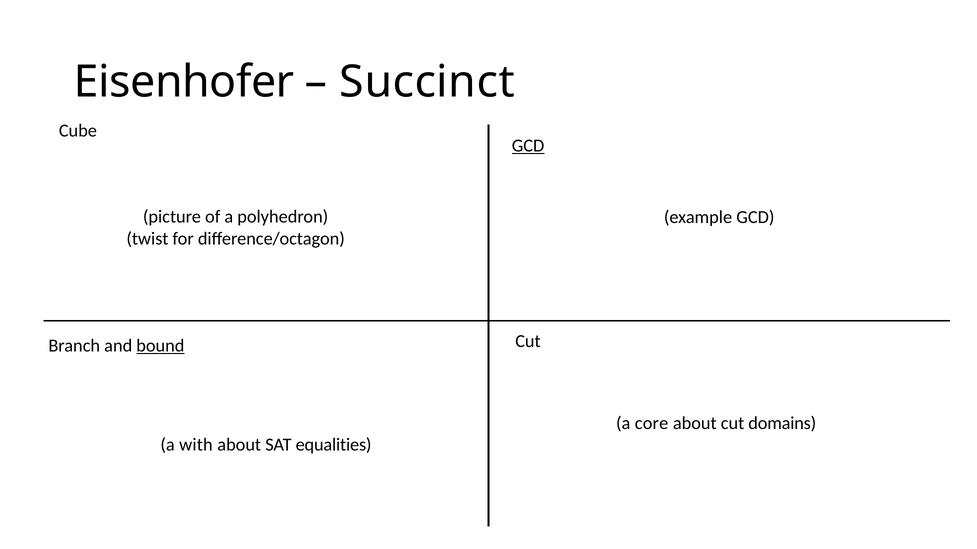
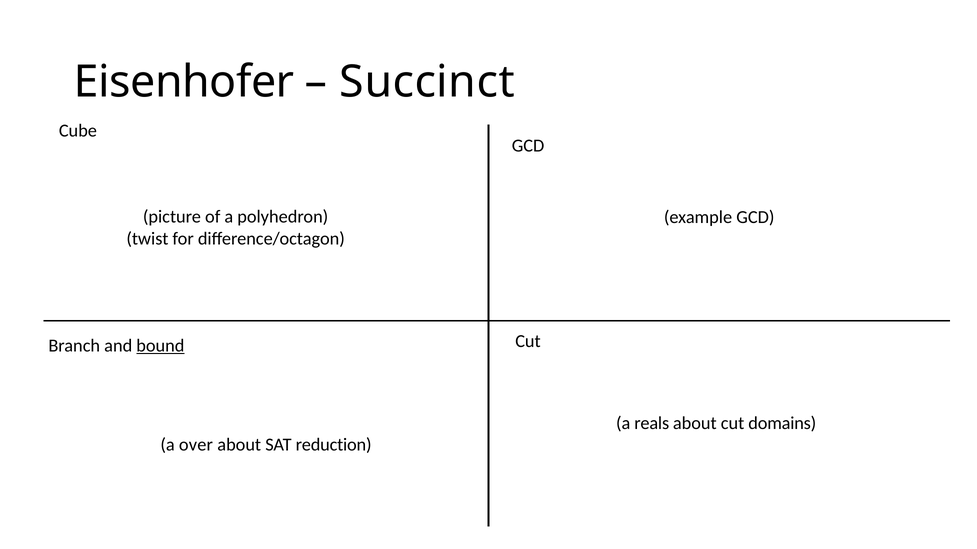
GCD at (528, 146) underline: present -> none
core: core -> reals
with: with -> over
equalities: equalities -> reduction
